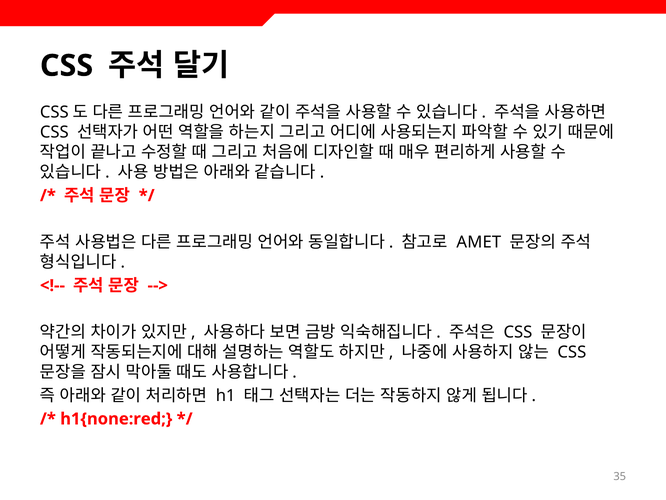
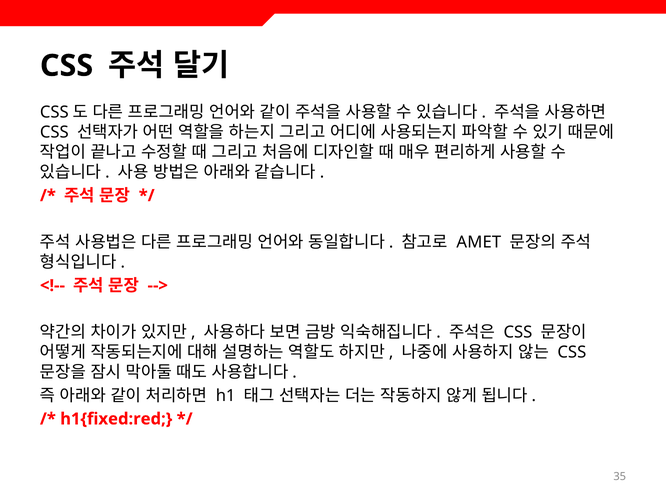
h1{none:red: h1{none:red -> h1{fixed:red
